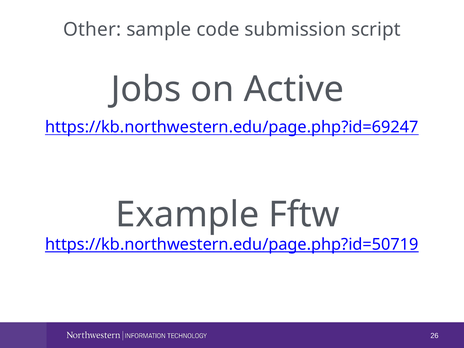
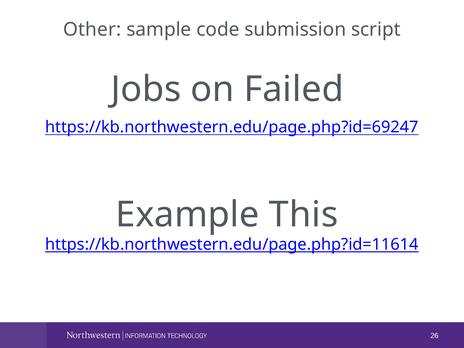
Active: Active -> Failed
Fftw: Fftw -> This
https://kb.northwestern.edu/page.php?id=50719: https://kb.northwestern.edu/page.php?id=50719 -> https://kb.northwestern.edu/page.php?id=11614
